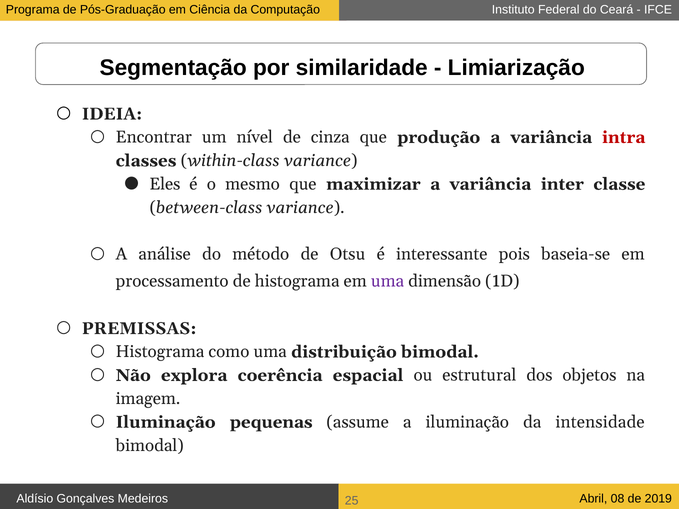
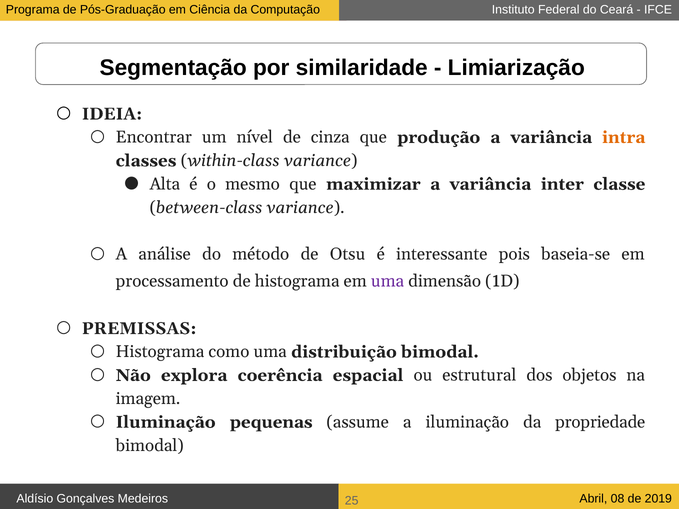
intra colour: red -> orange
Eles: Eles -> Alta
intensidade: intensidade -> propriedade
